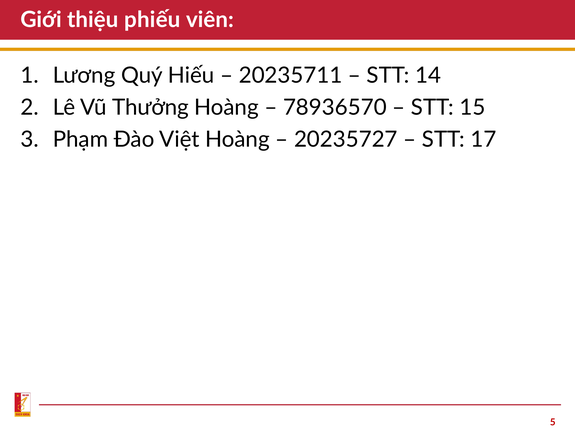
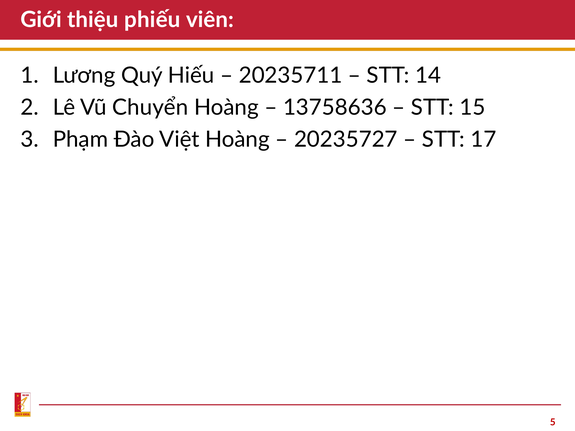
Thưởng: Thưởng -> Chuyển
78936570: 78936570 -> 13758636
